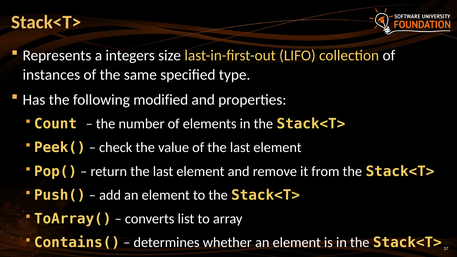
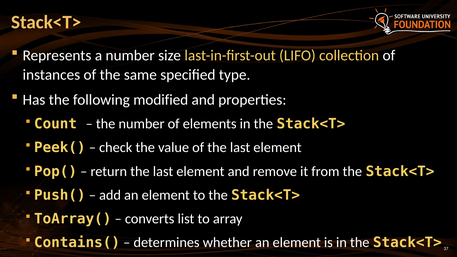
a integers: integers -> number
